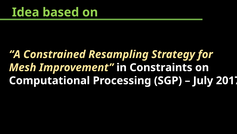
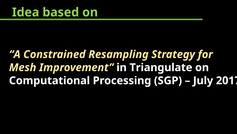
Constraints: Constraints -> Triangulate
